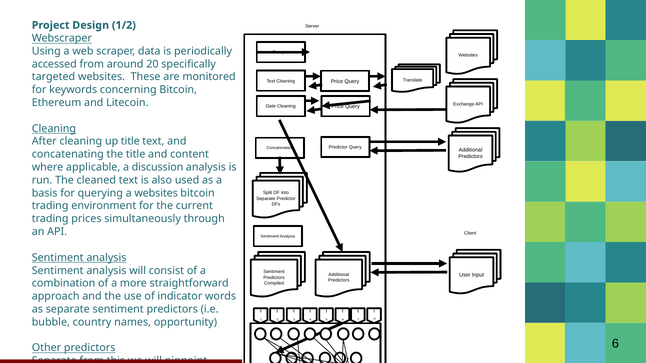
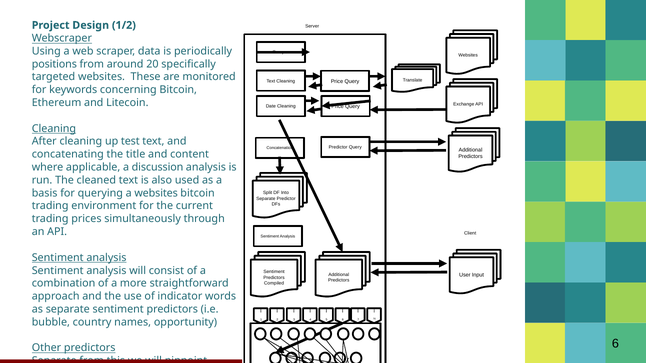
accessed: accessed -> positions
up title: title -> test
